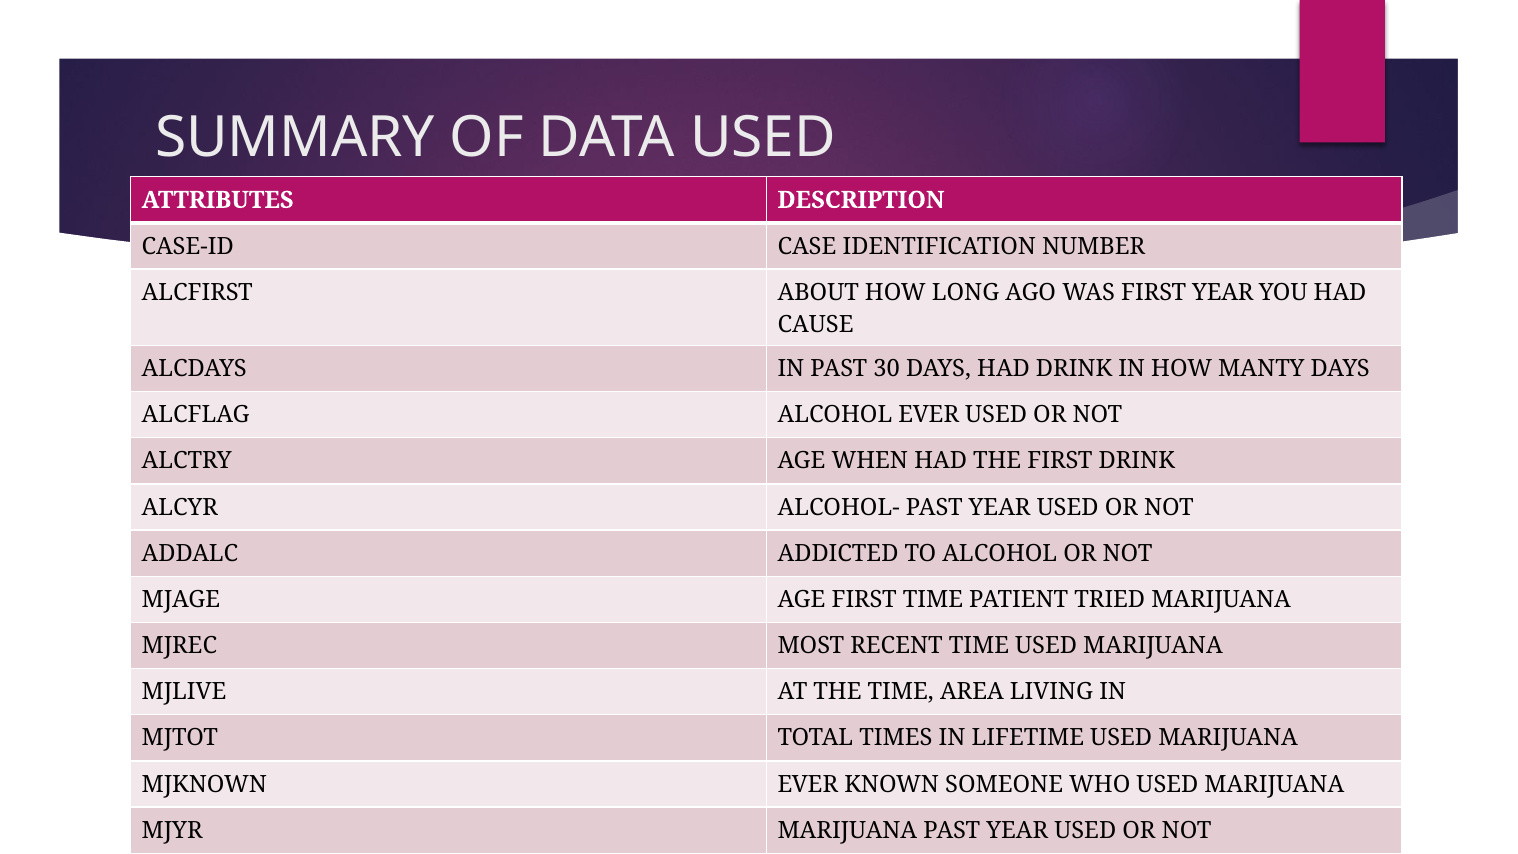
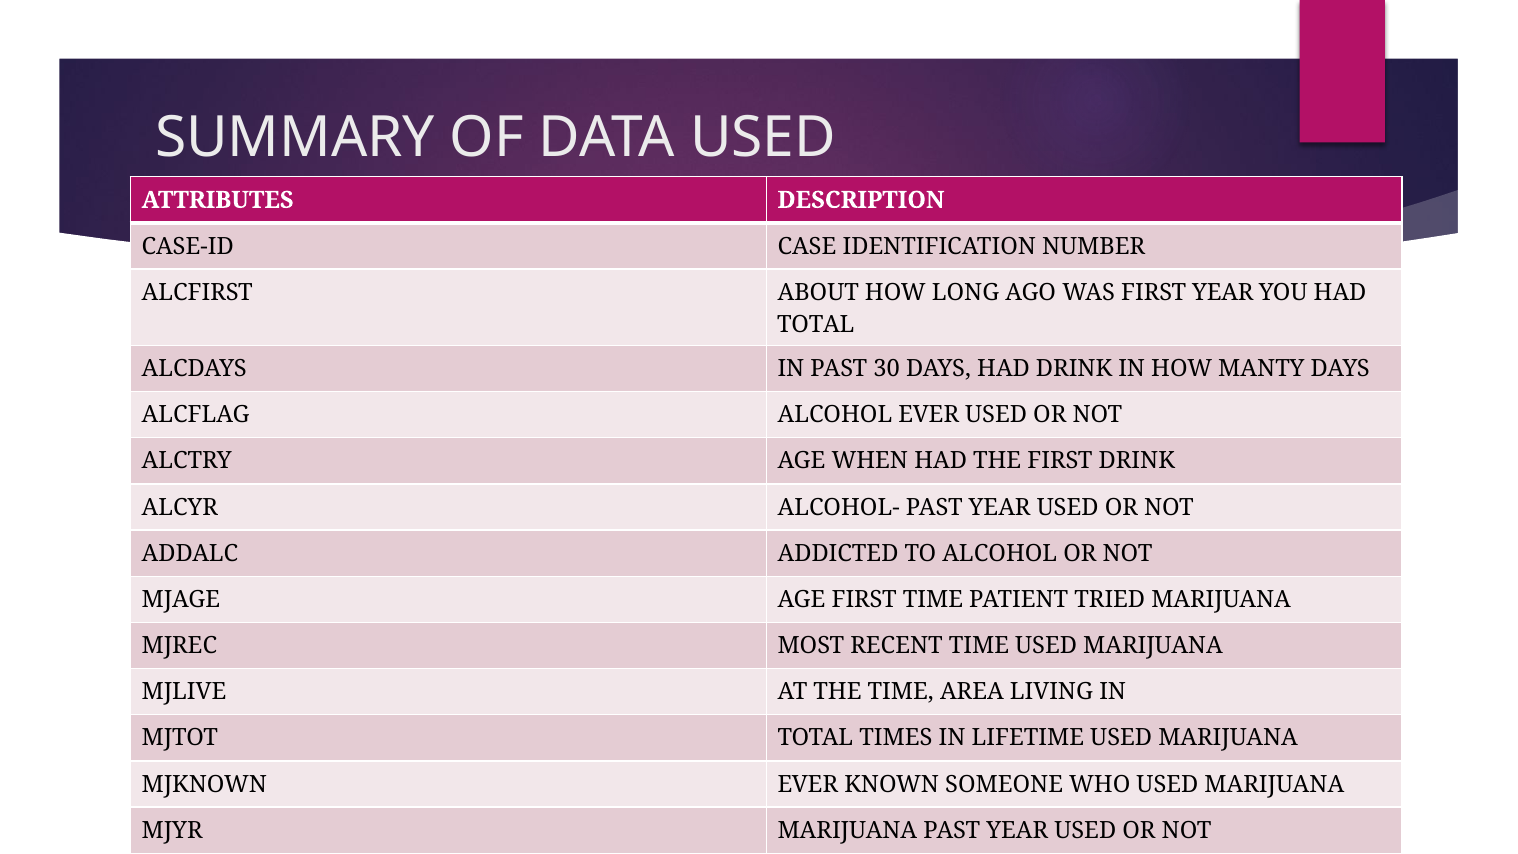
CAUSE at (816, 325): CAUSE -> TOTAL
